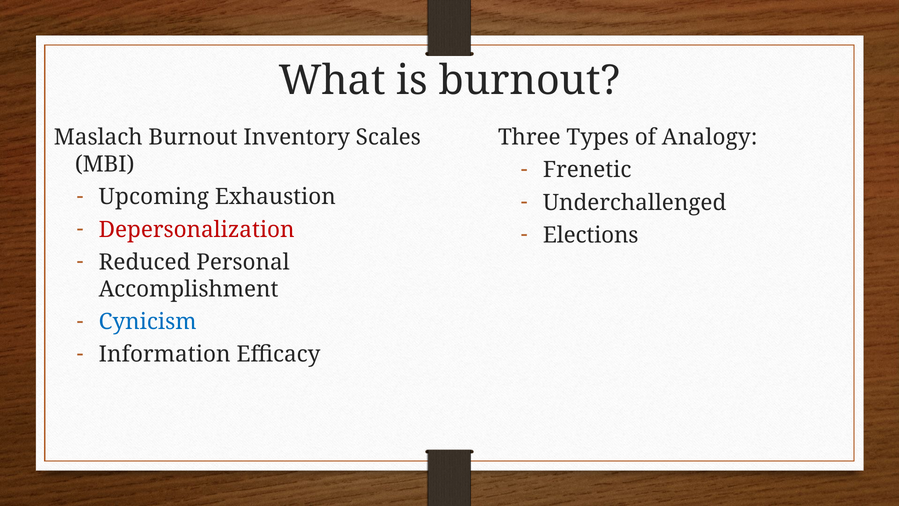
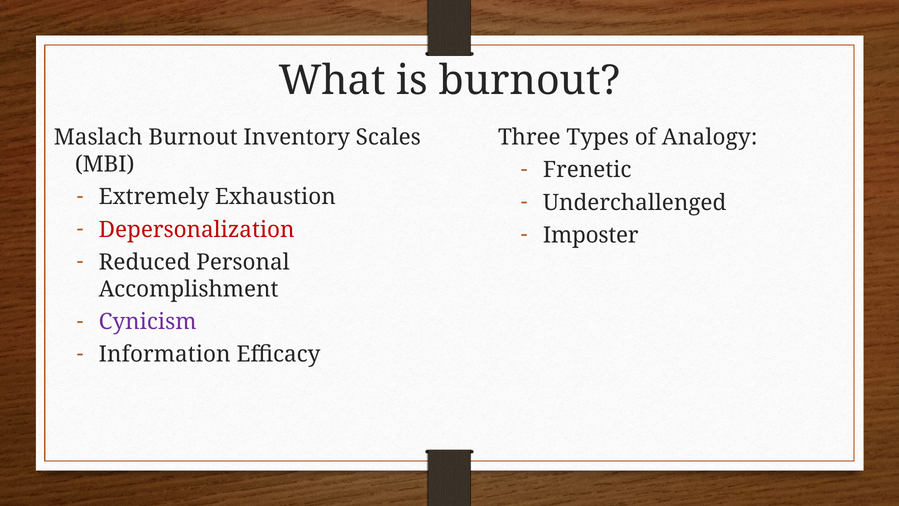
Upcoming: Upcoming -> Extremely
Elections: Elections -> Imposter
Cynicism colour: blue -> purple
